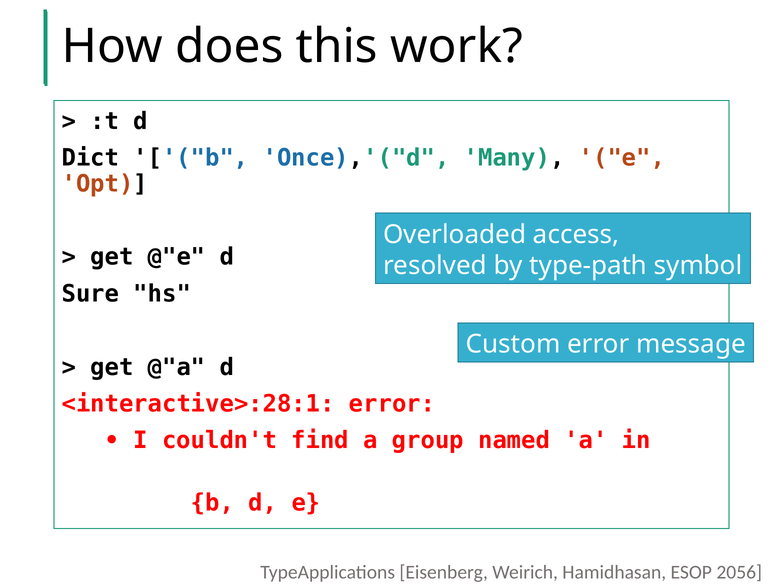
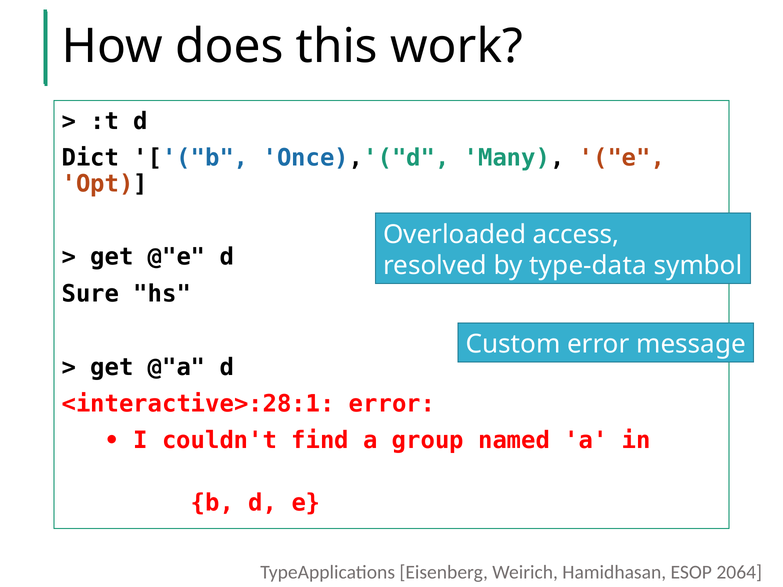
type-path: type-path -> type-data
2056: 2056 -> 2064
